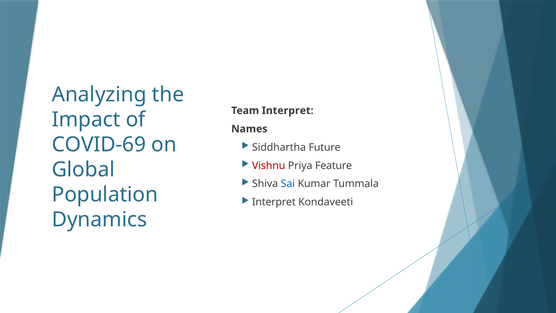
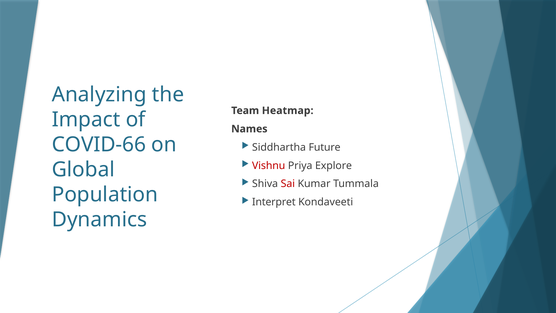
Team Interpret: Interpret -> Heatmap
COVID-69: COVID-69 -> COVID-66
Feature: Feature -> Explore
Sai colour: blue -> red
